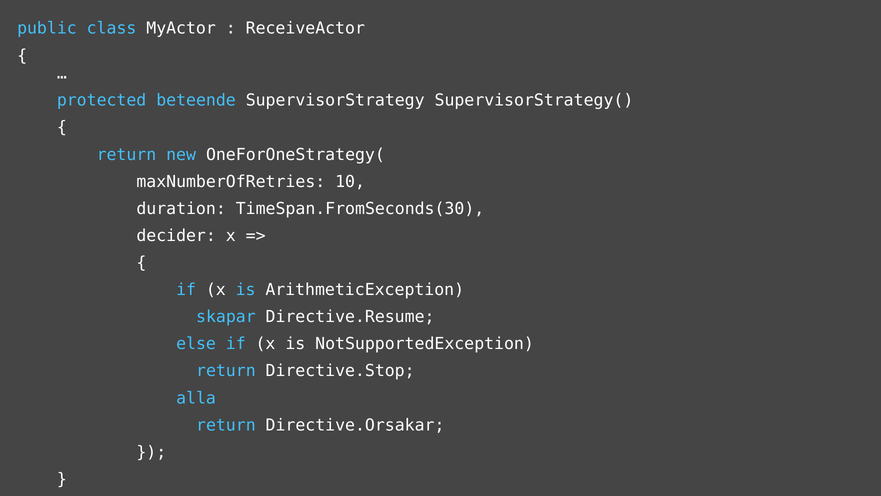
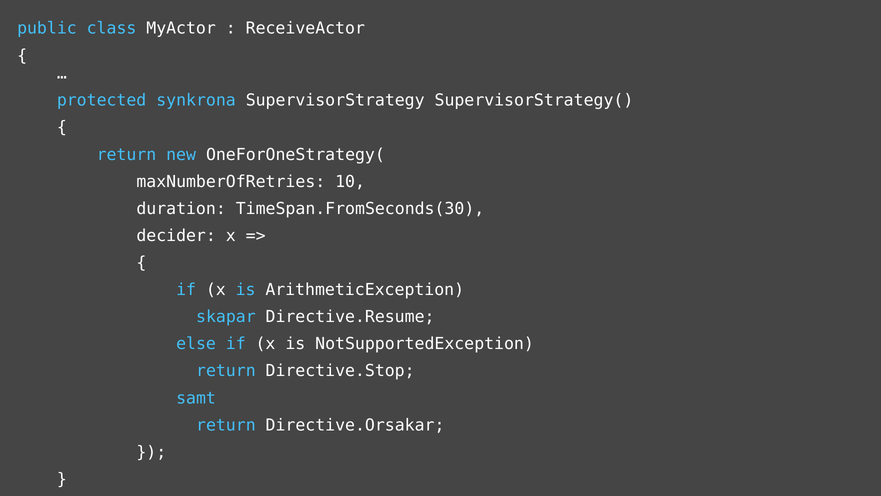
beteende: beteende -> synkrona
alla: alla -> samt
